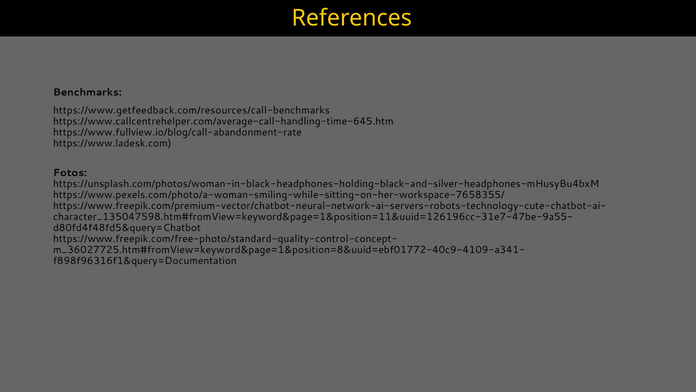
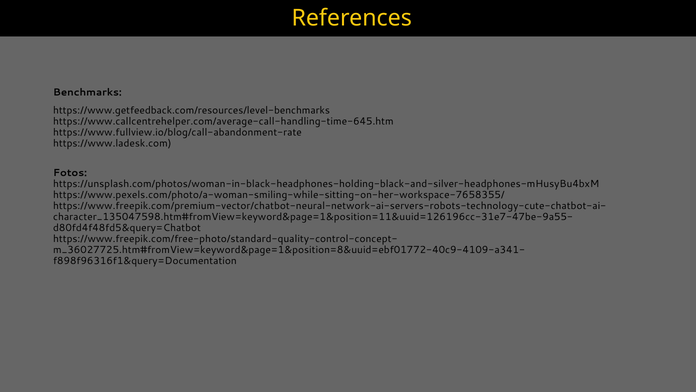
https://www.getfeedback.com/resources/call-benchmarks: https://www.getfeedback.com/resources/call-benchmarks -> https://www.getfeedback.com/resources/level-benchmarks
